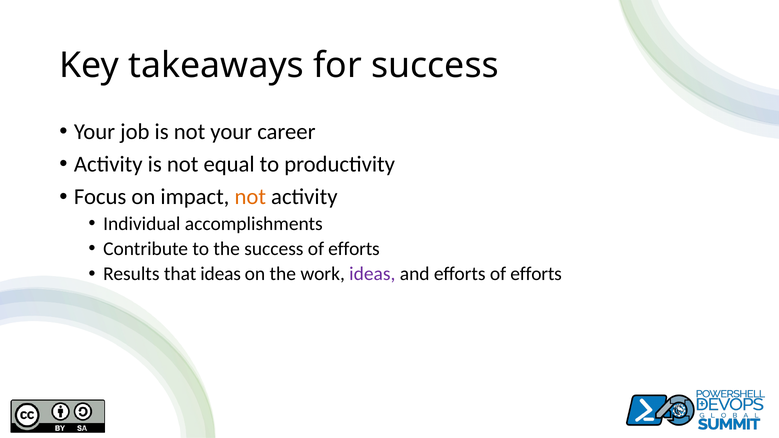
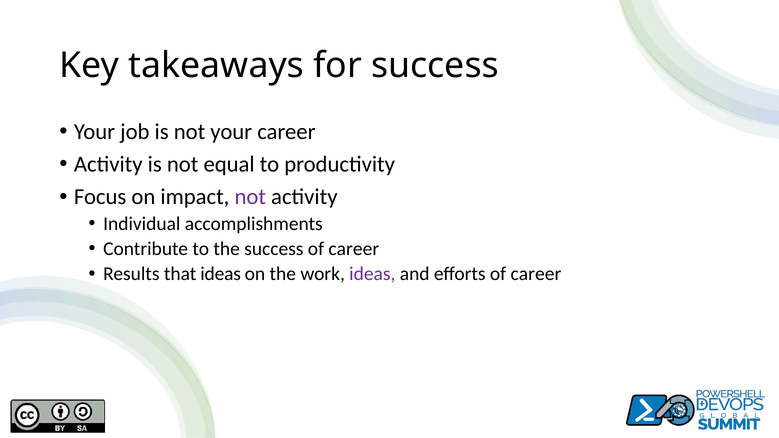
not at (250, 197) colour: orange -> purple
success of efforts: efforts -> career
efforts of efforts: efforts -> career
